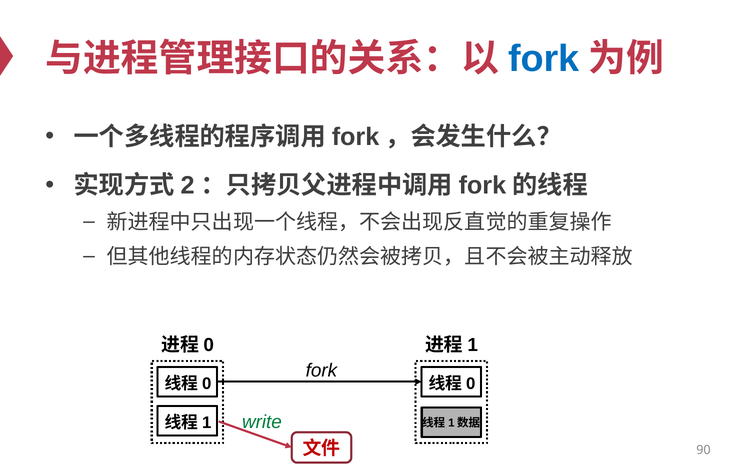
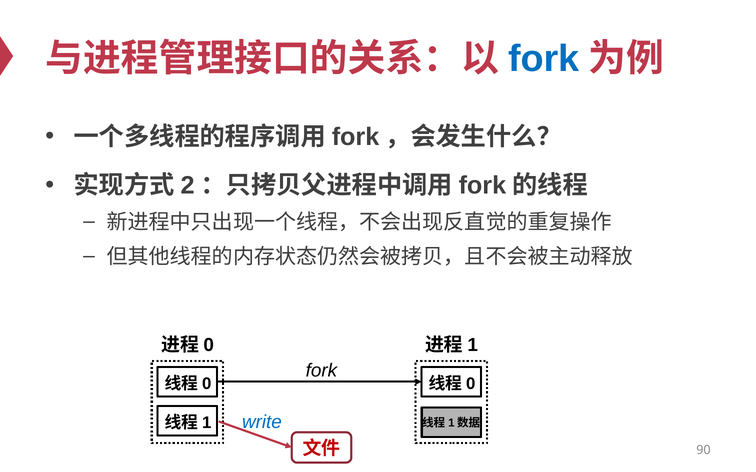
write colour: green -> blue
